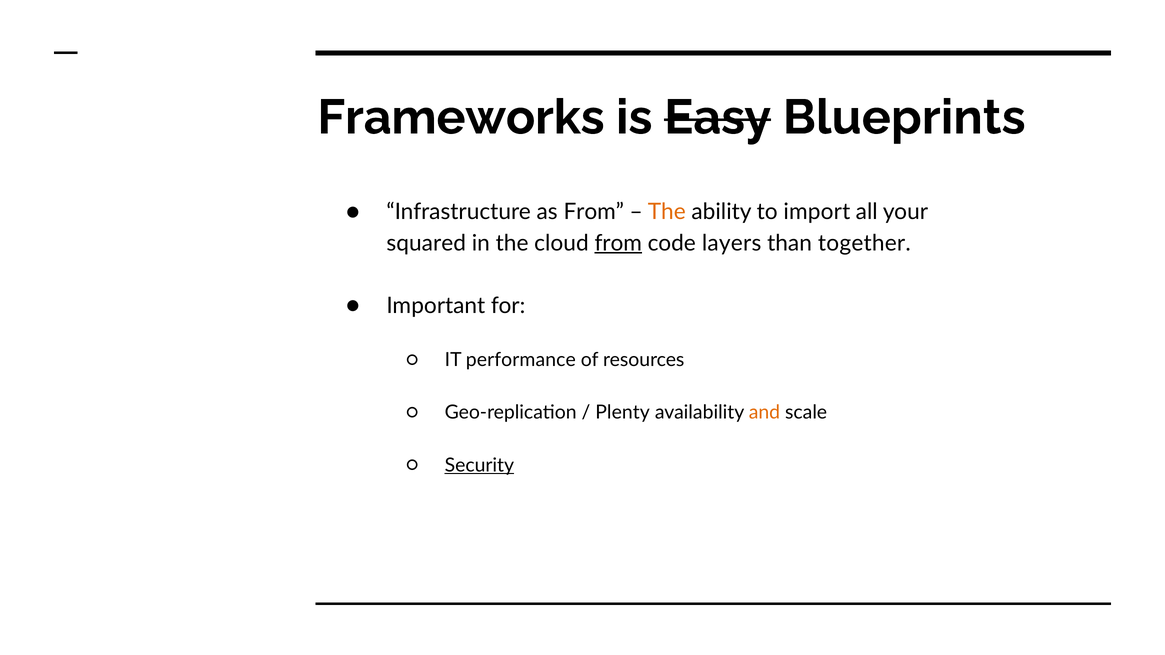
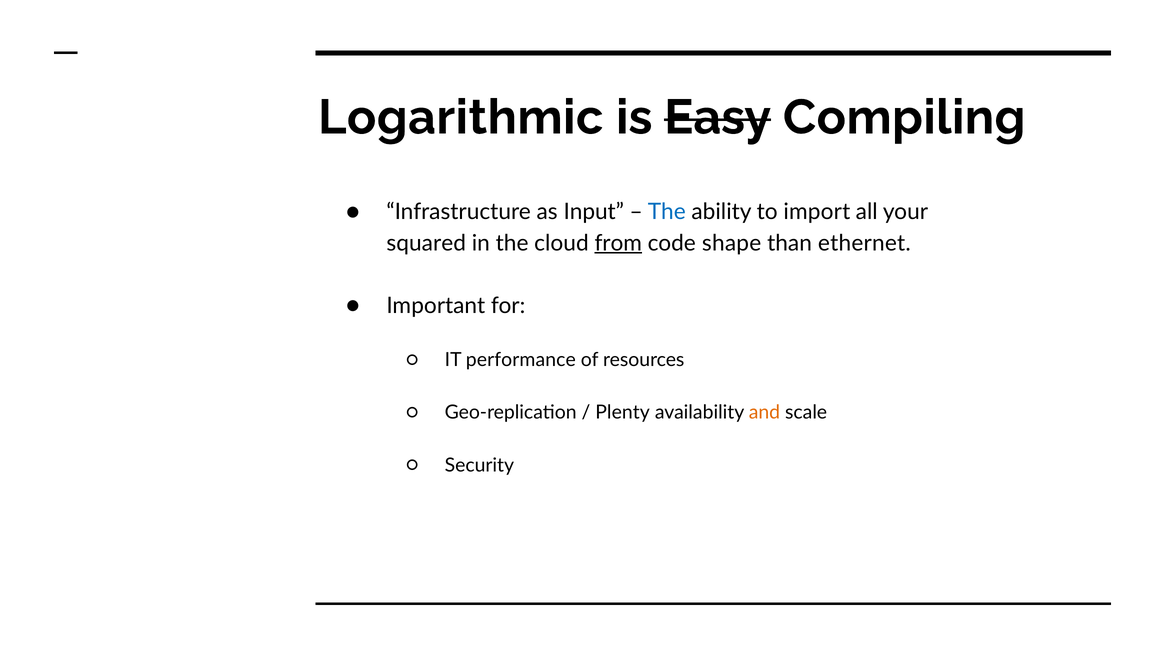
Frameworks: Frameworks -> Logarithmic
Blueprints: Blueprints -> Compiling
as From: From -> Input
The at (667, 212) colour: orange -> blue
layers: layers -> shape
together: together -> ethernet
Security underline: present -> none
